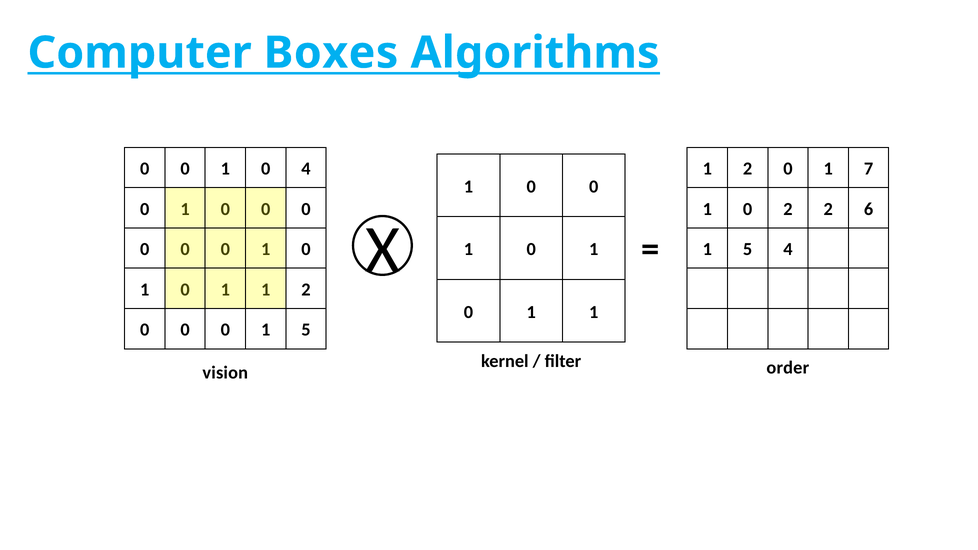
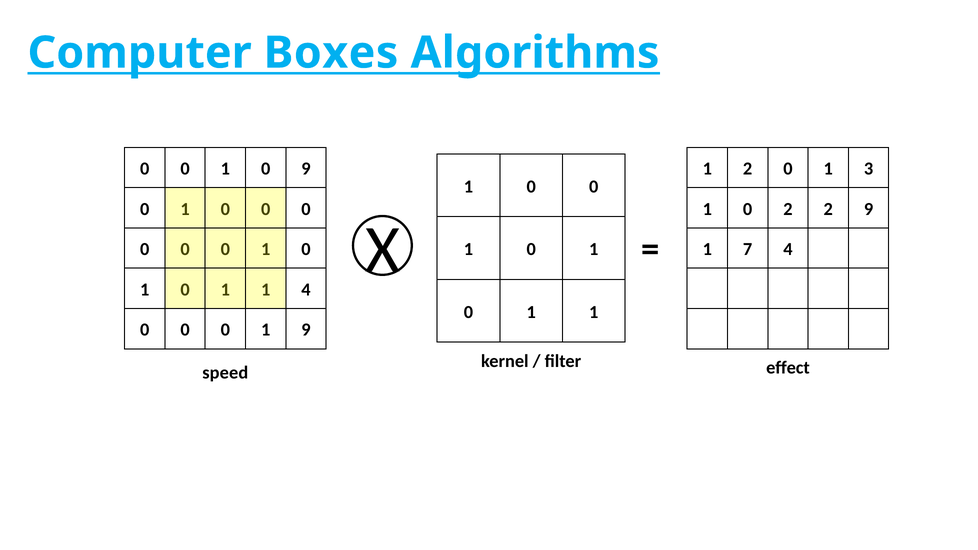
0 4: 4 -> 9
7: 7 -> 3
2 6: 6 -> 9
5 at (748, 249): 5 -> 7
2 at (306, 290): 2 -> 4
0 1 5: 5 -> 9
order: order -> effect
vision: vision -> speed
